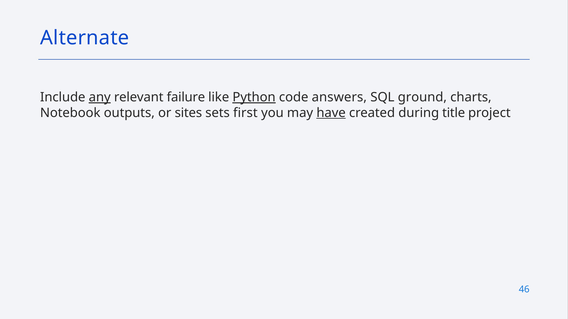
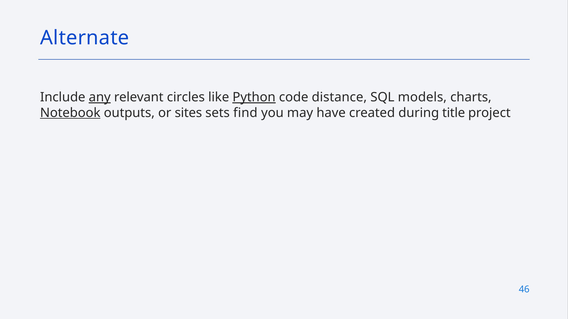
failure: failure -> circles
answers: answers -> distance
ground: ground -> models
Notebook underline: none -> present
first: first -> find
have underline: present -> none
